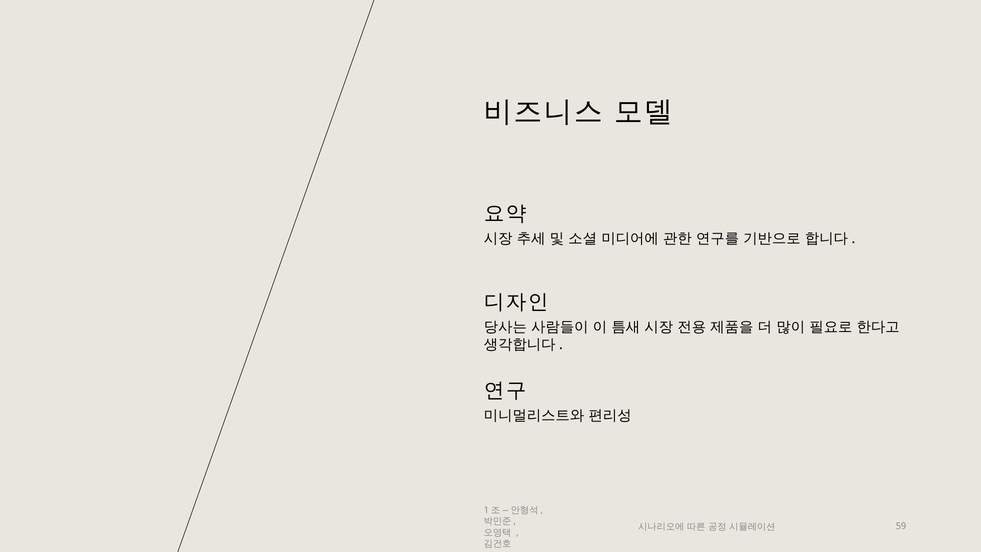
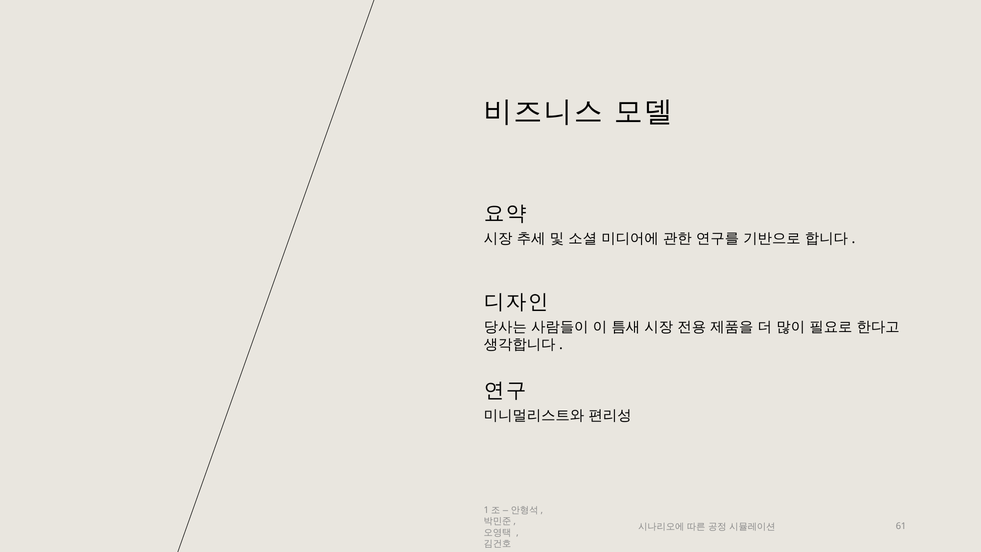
59: 59 -> 61
